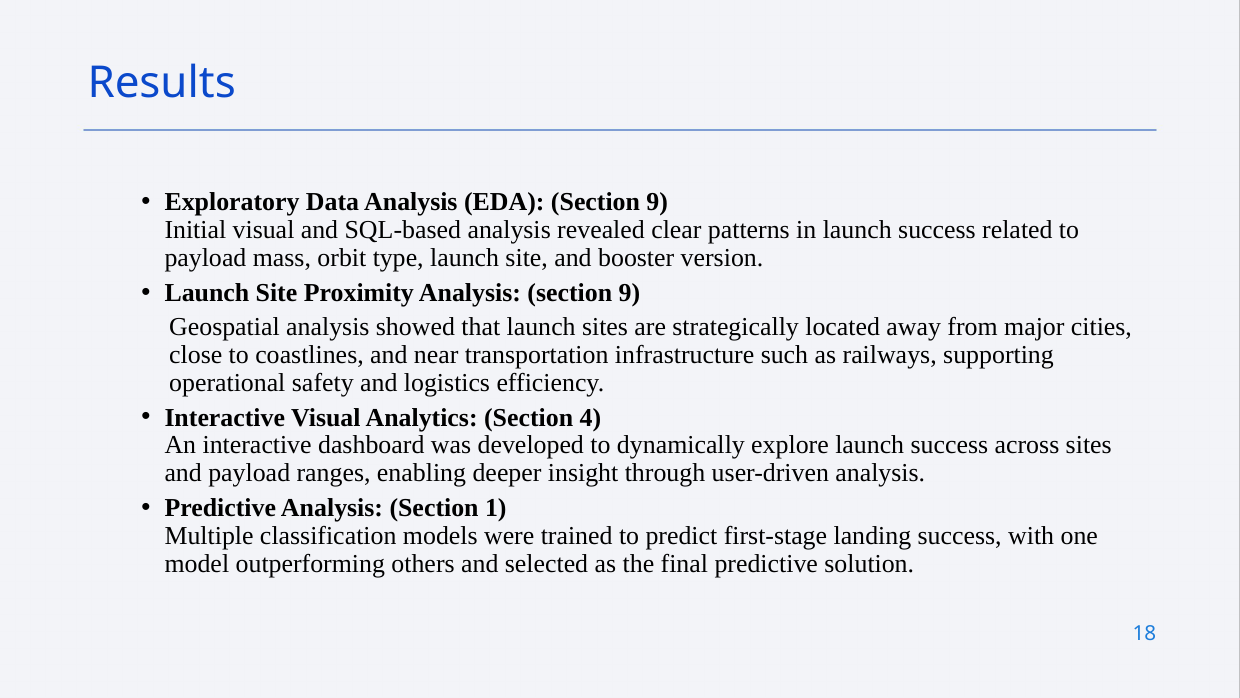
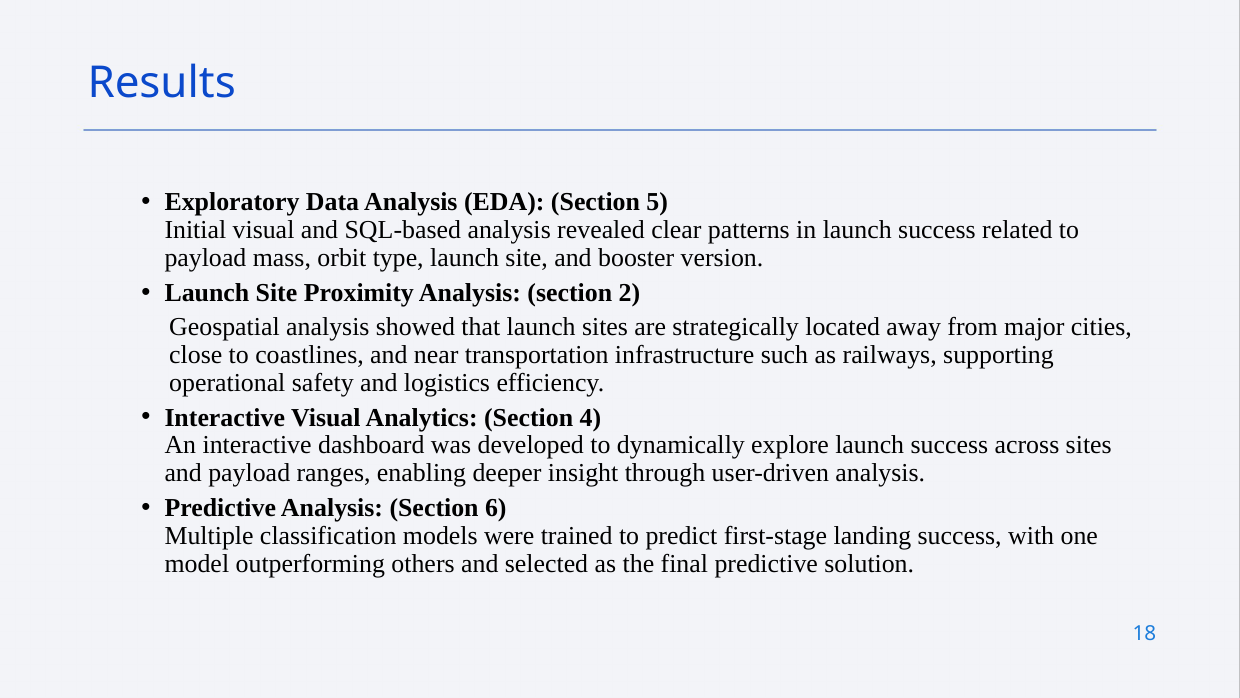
EDA Section 9: 9 -> 5
Analysis section 9: 9 -> 2
1: 1 -> 6
